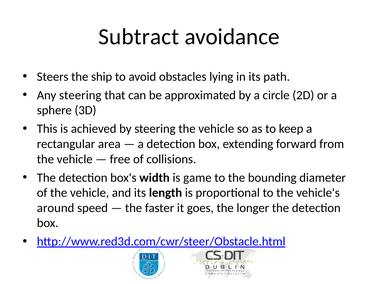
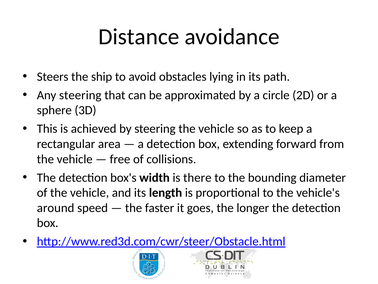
Subtract: Subtract -> Distance
game: game -> there
